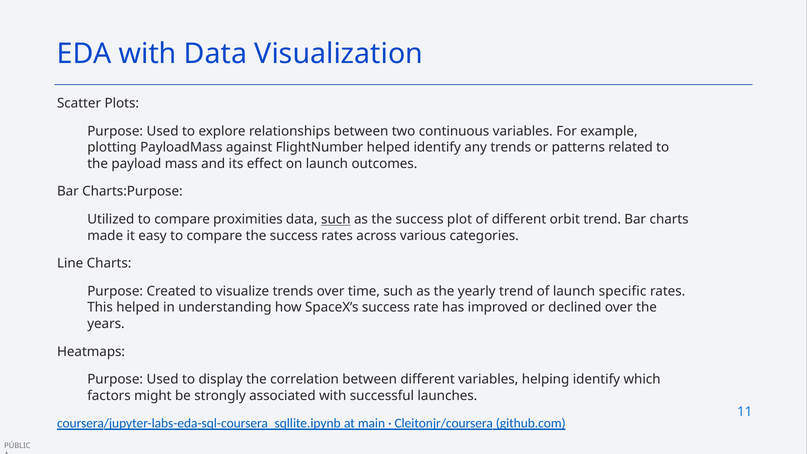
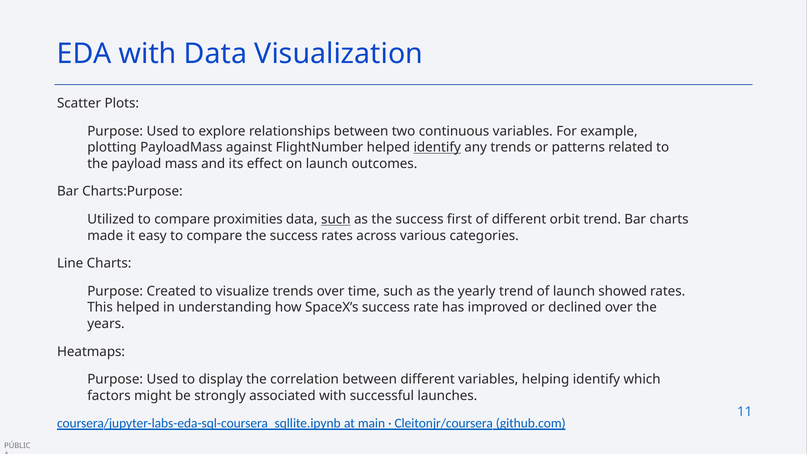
identify at (437, 147) underline: none -> present
plot: plot -> first
specific: specific -> showed
